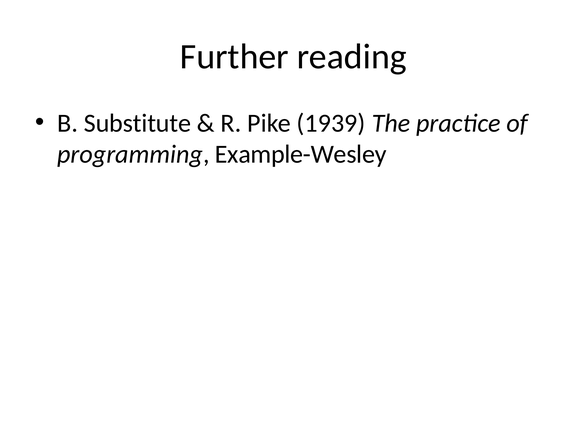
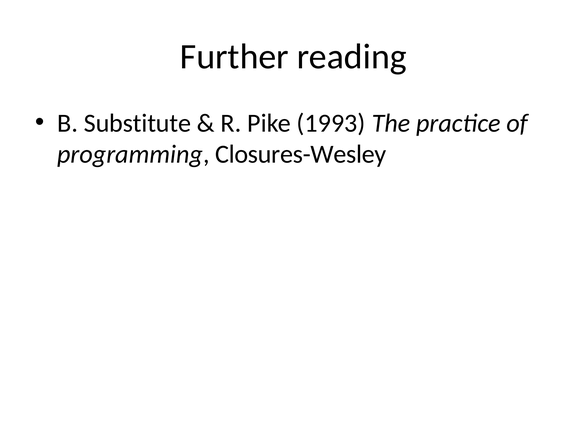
1939: 1939 -> 1993
Example-Wesley: Example-Wesley -> Closures-Wesley
